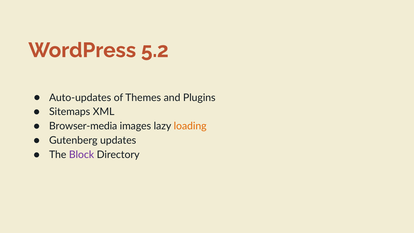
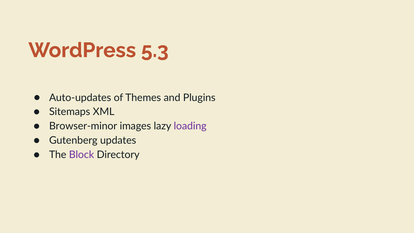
5.2: 5.2 -> 5.3
Browser-media: Browser-media -> Browser-minor
loading colour: orange -> purple
